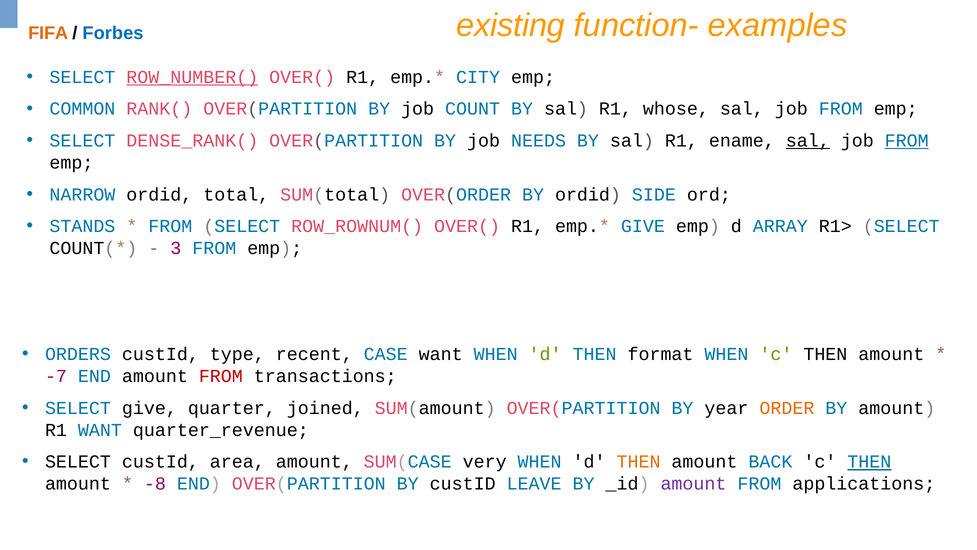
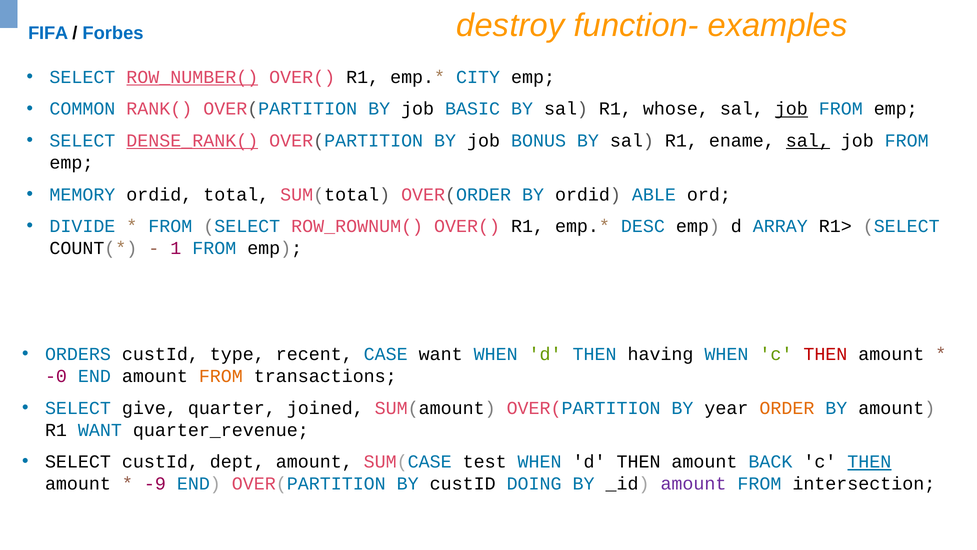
existing: existing -> destroy
FIFA colour: orange -> blue
COUNT: COUNT -> BASIC
job at (791, 109) underline: none -> present
DENSE_RANK( underline: none -> present
NEEDS: NEEDS -> BONUS
FROM at (907, 141) underline: present -> none
NARROW: NARROW -> MEMORY
SIDE: SIDE -> ABLE
STANDS: STANDS -> DIVIDE
GIVE at (643, 226): GIVE -> DESC
3: 3 -> 1
format: format -> having
THEN at (825, 354) colour: black -> red
-7: -7 -> -0
FROM at (221, 376) colour: red -> orange
area: area -> dept
very: very -> test
THEN at (639, 462) colour: orange -> black
-8: -8 -> -9
LEAVE: LEAVE -> DOING
applications: applications -> intersection
